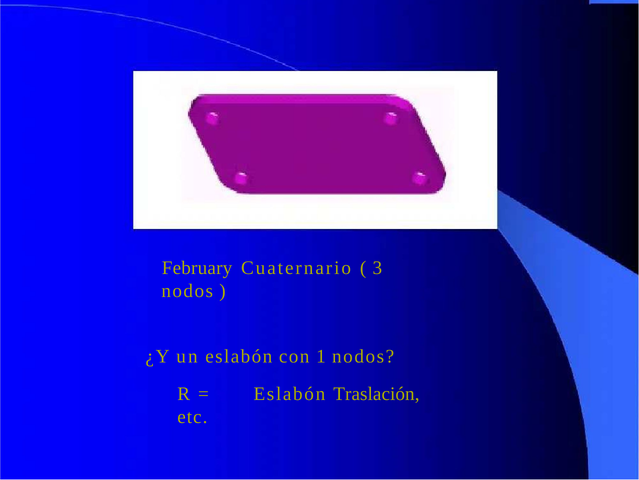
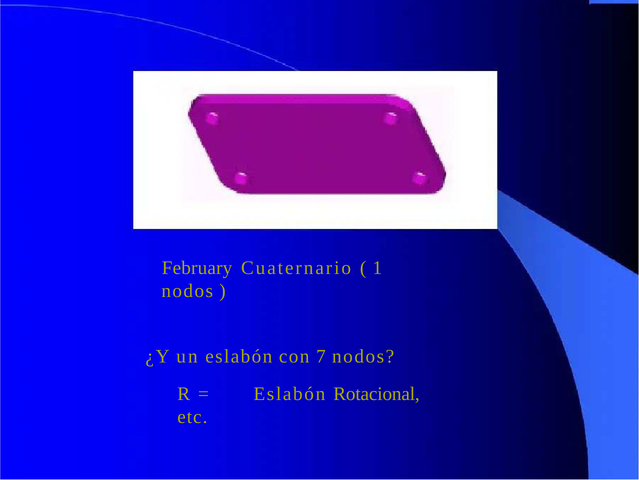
3: 3 -> 1
1: 1 -> 7
Traslación: Traslación -> Rotacional
